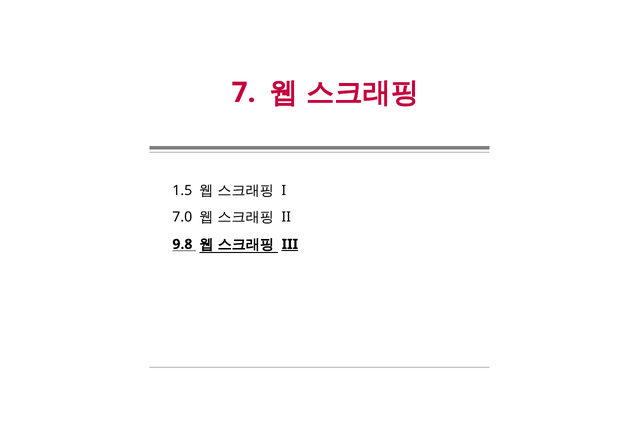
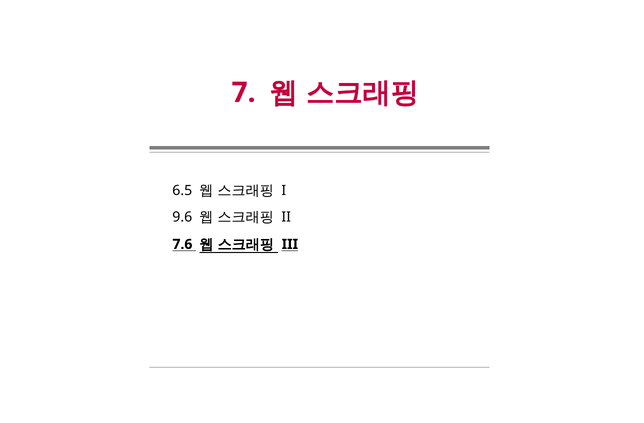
1.5: 1.5 -> 6.5
7.0: 7.0 -> 9.6
9.8: 9.8 -> 7.6
III underline: present -> none
